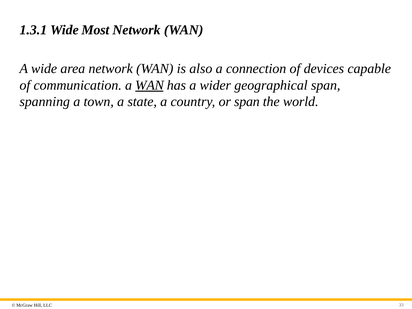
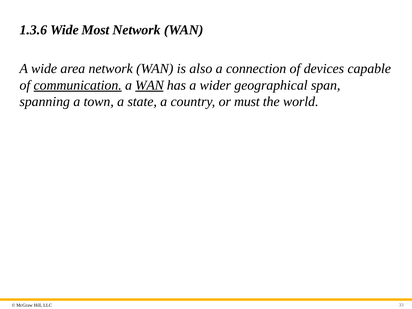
1.3.1: 1.3.1 -> 1.3.6
communication underline: none -> present
or span: span -> must
